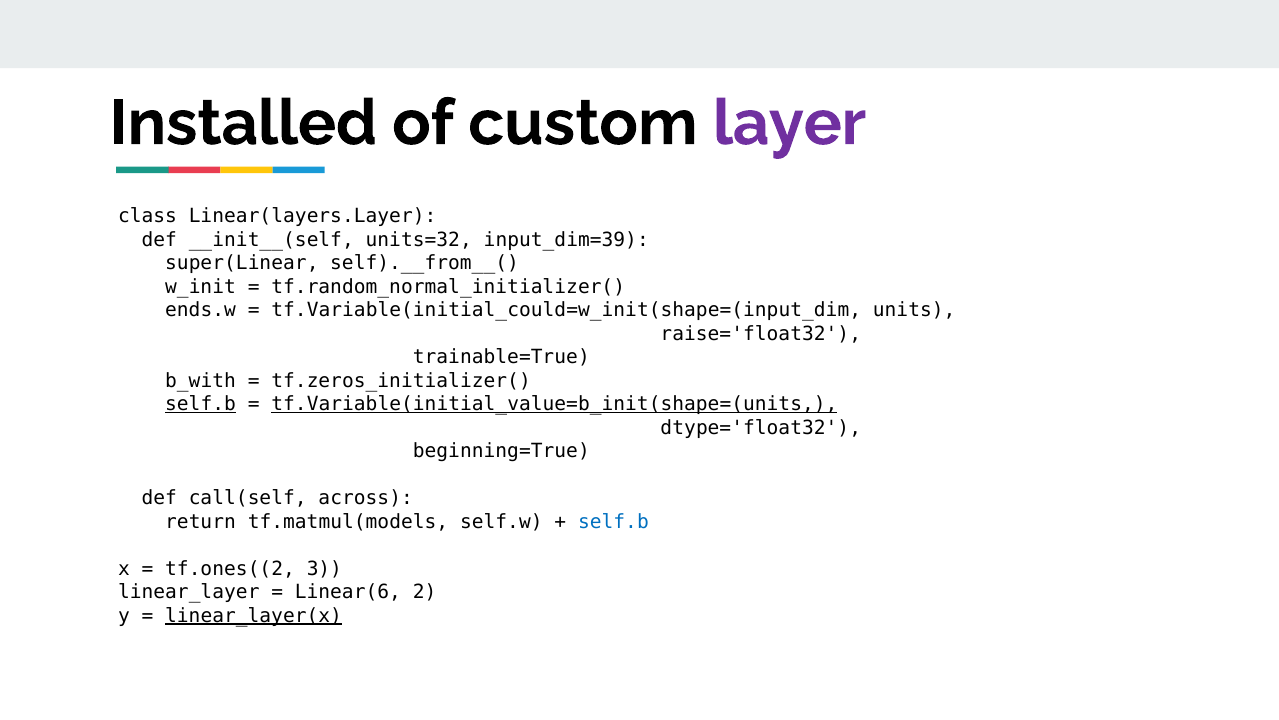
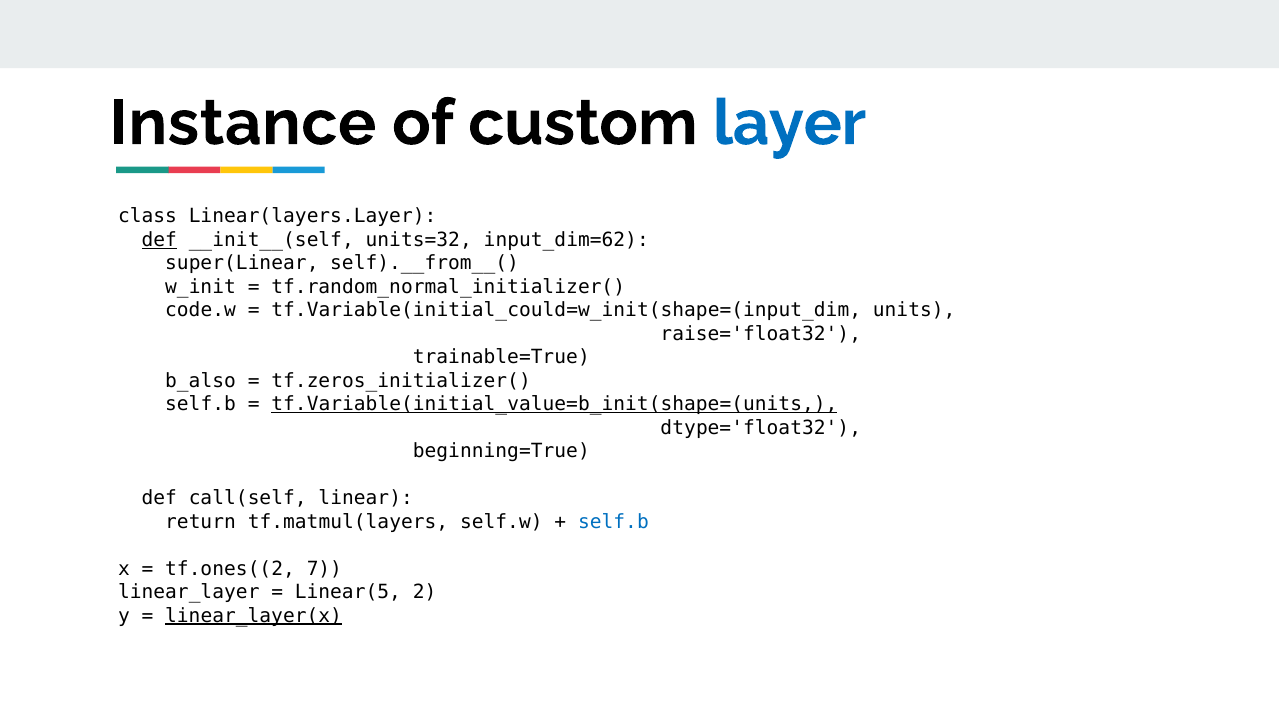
Installed: Installed -> Instance
layer colour: purple -> blue
def at (159, 240) underline: none -> present
input_dim=39: input_dim=39 -> input_dim=62
ends.w: ends.w -> code.w
b_with: b_with -> b_also
self.b at (201, 404) underline: present -> none
across: across -> linear
tf.matmul(models: tf.matmul(models -> tf.matmul(layers
3: 3 -> 7
Linear(6: Linear(6 -> Linear(5
